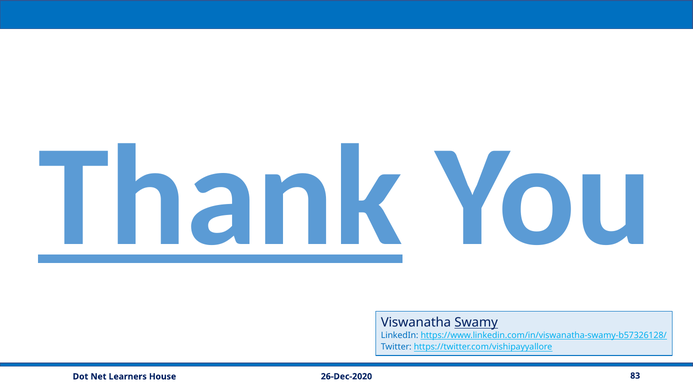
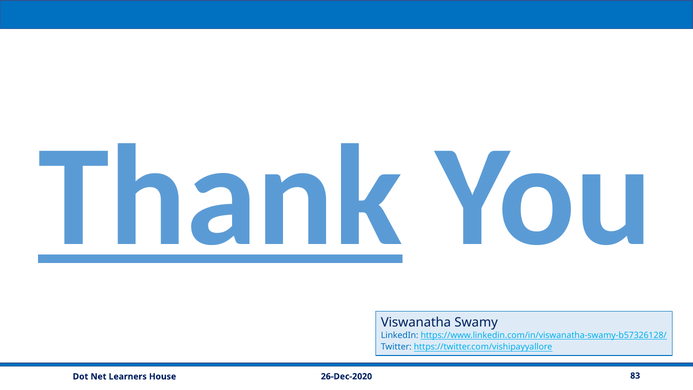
Swamy underline: present -> none
